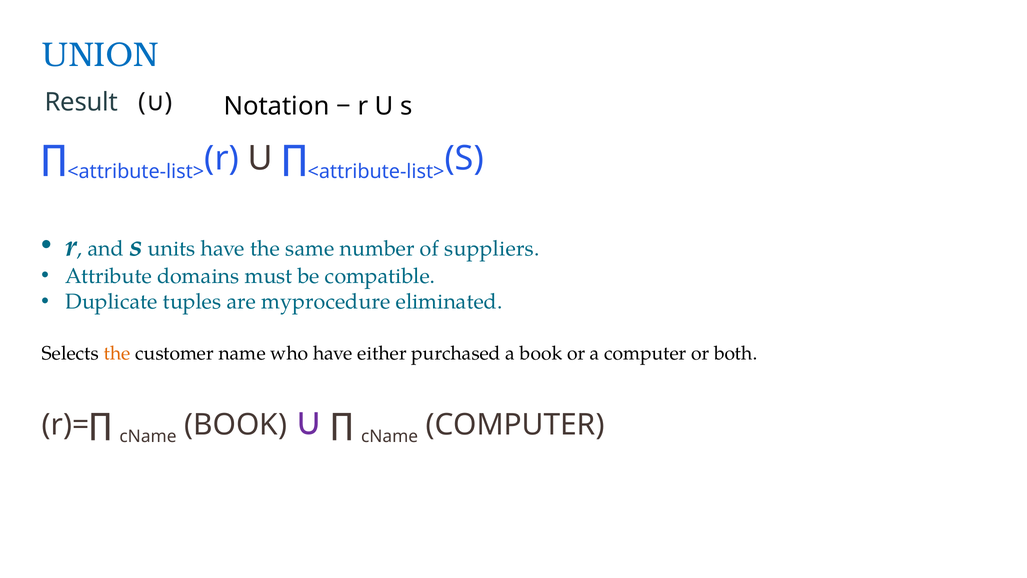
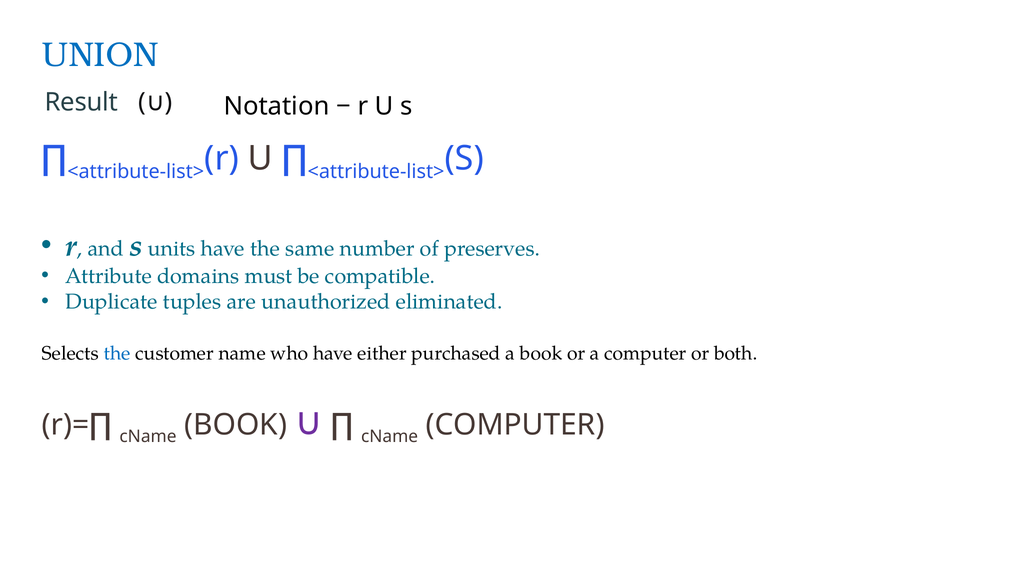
suppliers: suppliers -> preserves
myprocedure: myprocedure -> unauthorized
the at (117, 353) colour: orange -> blue
